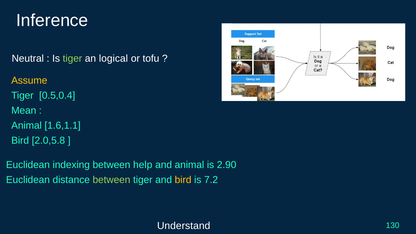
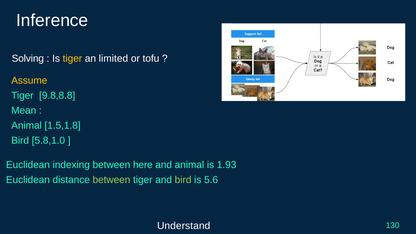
Neutral: Neutral -> Solving
tiger at (72, 59) colour: light green -> yellow
logical: logical -> limited
0.5,0.4: 0.5,0.4 -> 9.8,8.8
1.6,1.1: 1.6,1.1 -> 1.5,1.8
2.0,5.8: 2.0,5.8 -> 5.8,1.0
help: help -> here
2.90: 2.90 -> 1.93
bird at (183, 180) colour: yellow -> light green
7.2: 7.2 -> 5.6
